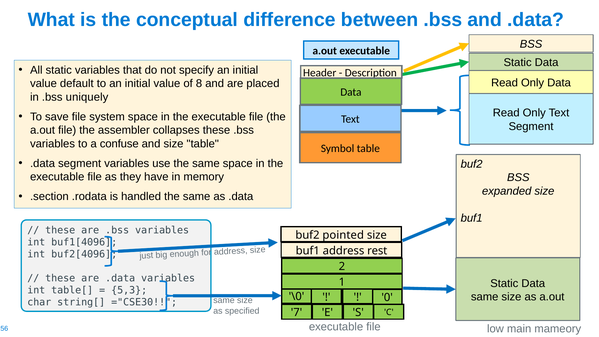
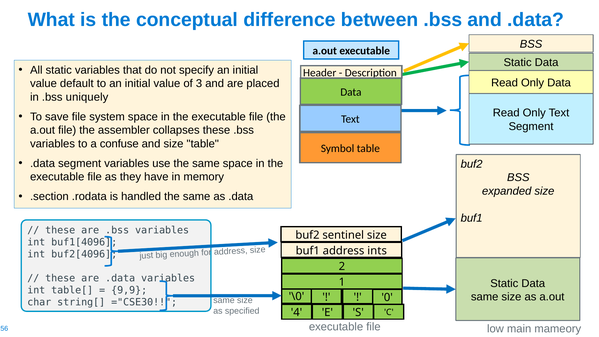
8: 8 -> 3
pointed: pointed -> sentinel
rest: rest -> ints
5,3: 5,3 -> 9,9
7: 7 -> 4
